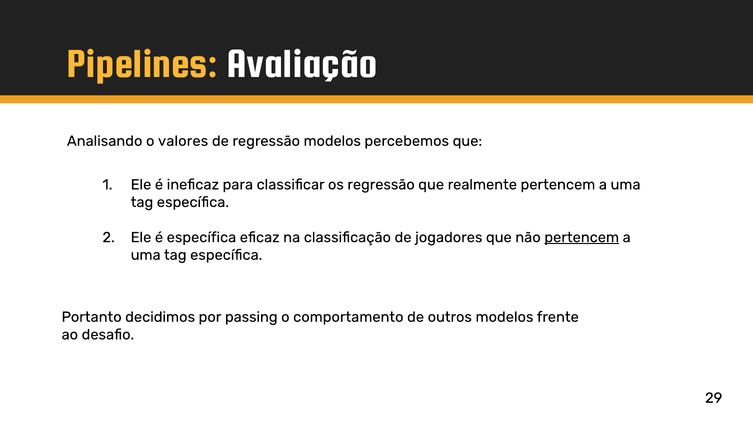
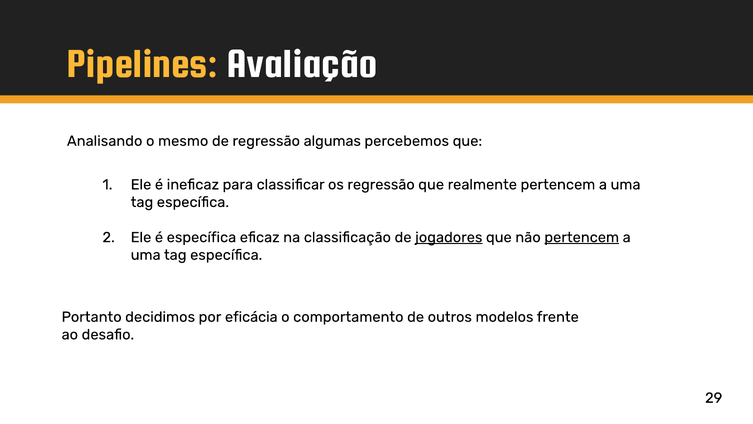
valores: valores -> mesmo
regressão modelos: modelos -> algumas
jogadores underline: none -> present
passing: passing -> eficácia
